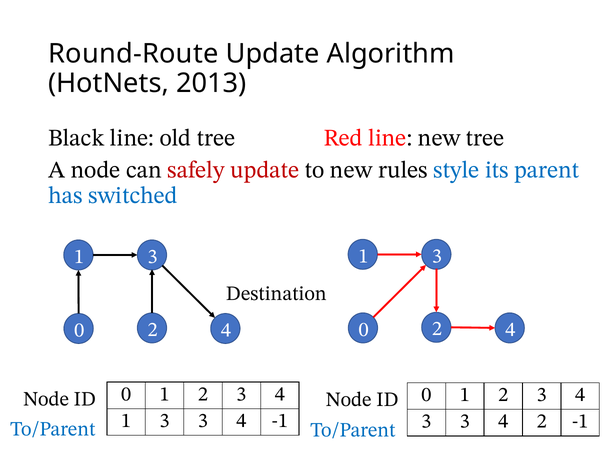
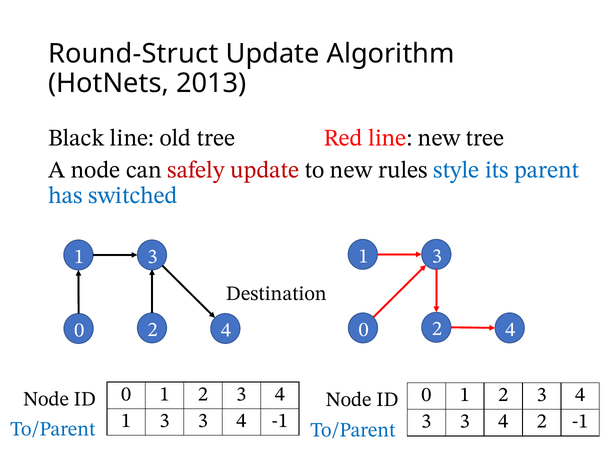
Round-Route: Round-Route -> Round-Struct
